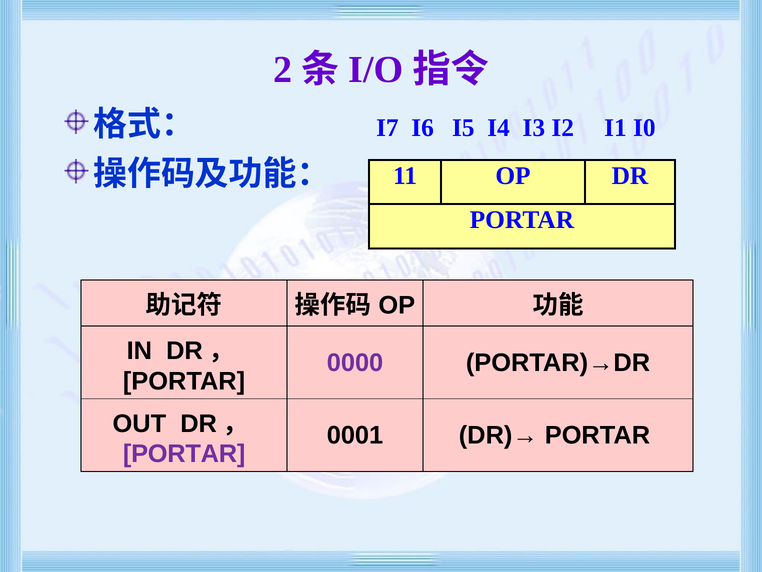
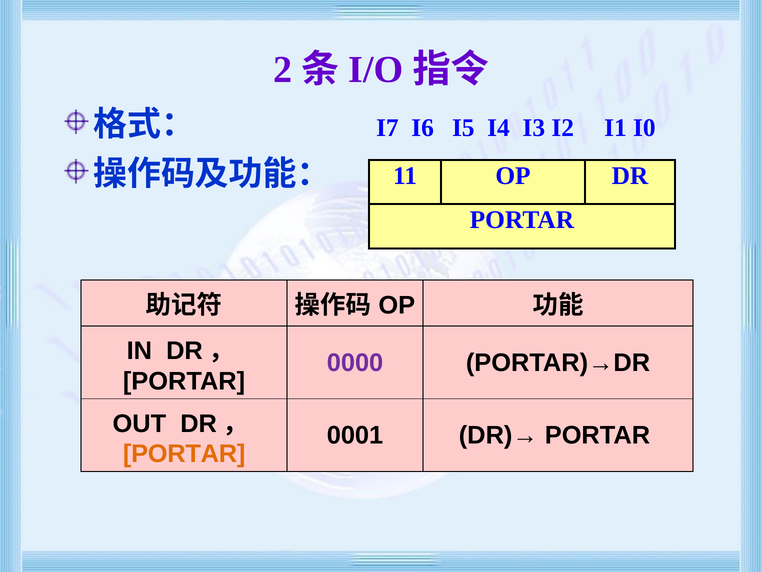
PORTAR at (184, 454) colour: purple -> orange
